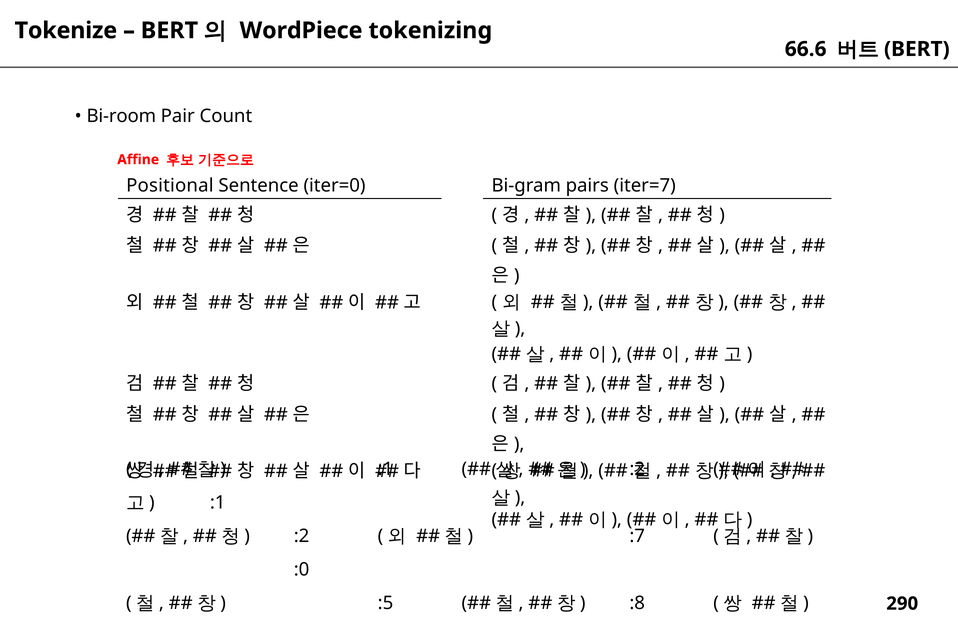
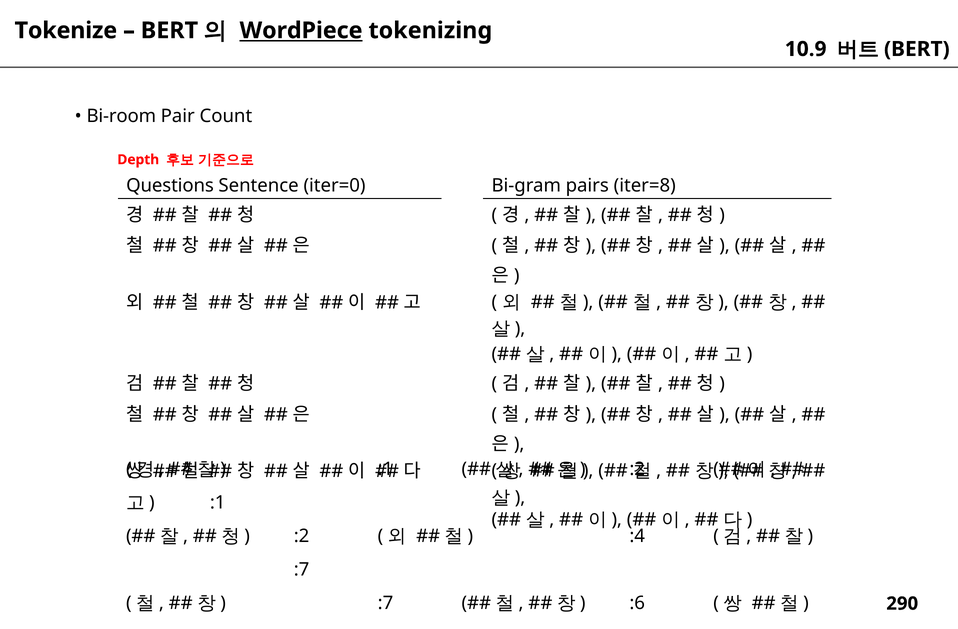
WordPiece underline: none -> present
66.6: 66.6 -> 10.9
Affine: Affine -> Depth
Positional: Positional -> Questions
iter=7: iter=7 -> iter=8
:7 at (637, 536): :7 -> :4
:0 at (302, 570): :0 -> :7
:5 at (386, 604): :5 -> :7
:8: :8 -> :6
